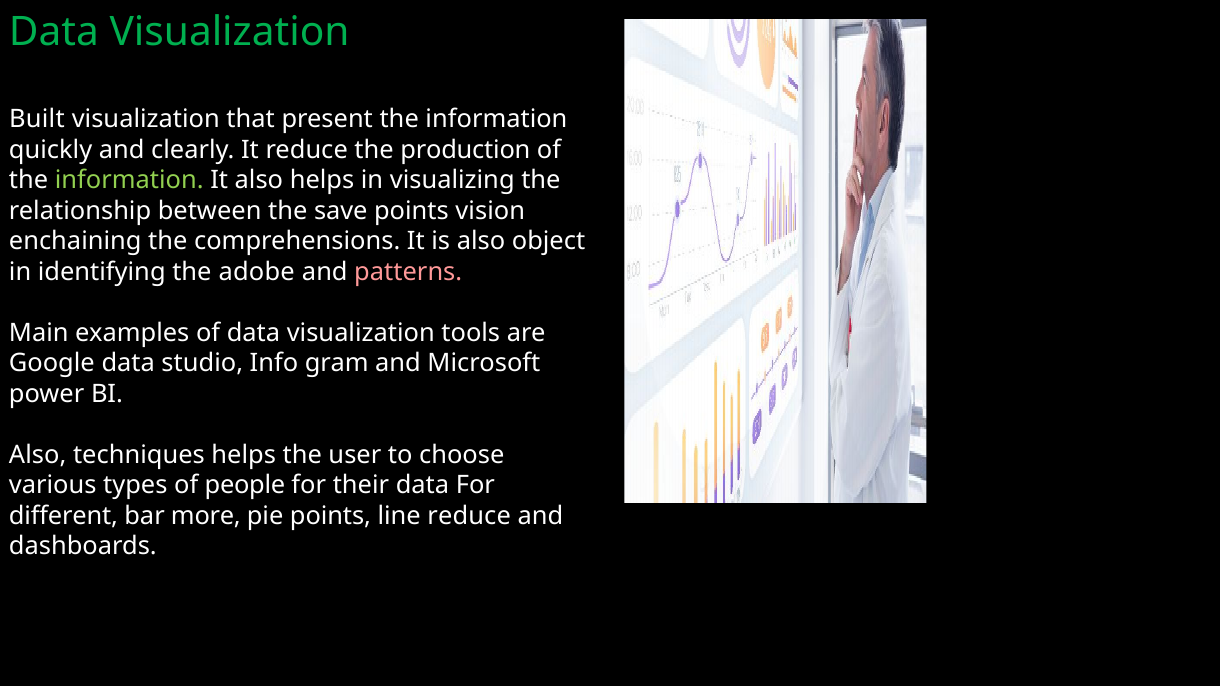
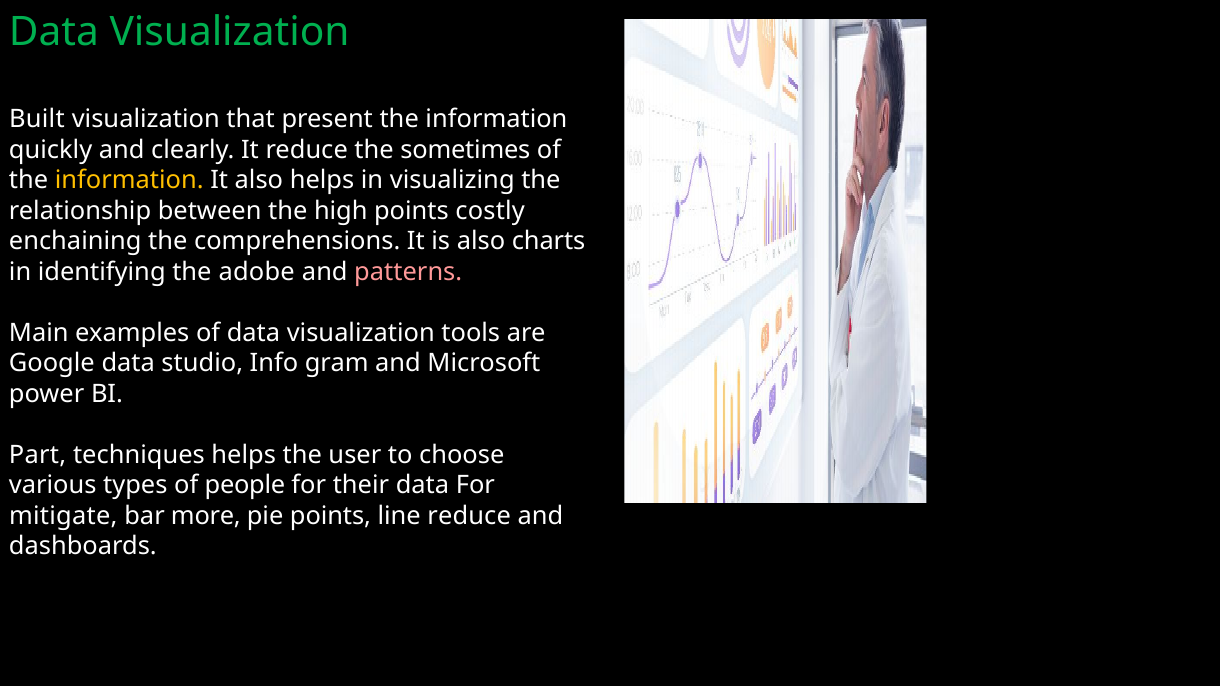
production: production -> sometimes
information at (129, 180) colour: light green -> yellow
save: save -> high
vision: vision -> costly
object: object -> charts
Also at (38, 455): Also -> Part
different: different -> mitigate
